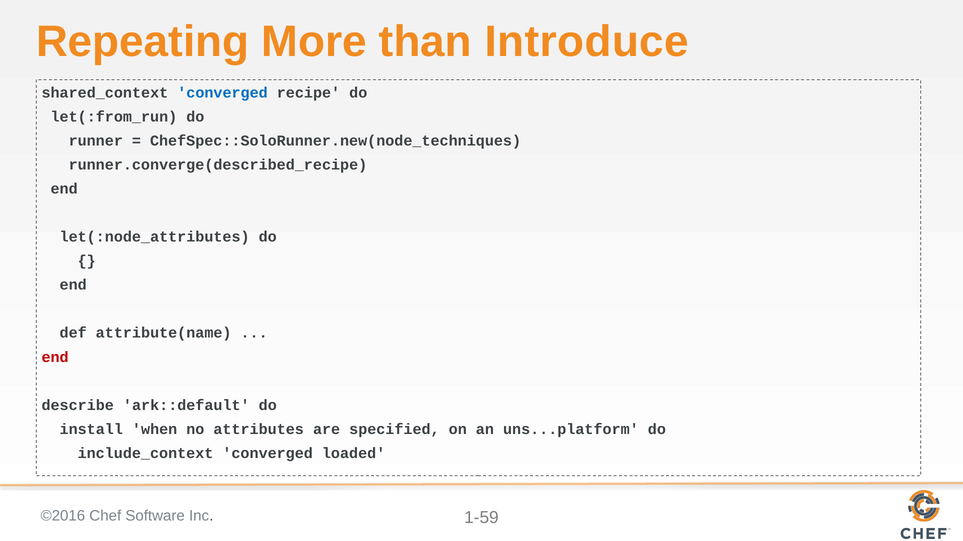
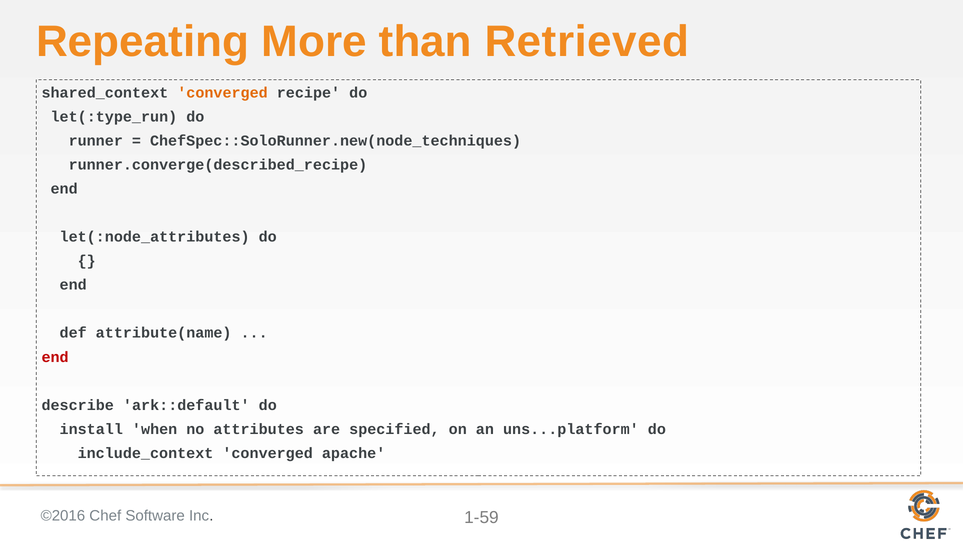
Introduce: Introduce -> Retrieved
converged at (223, 93) colour: blue -> orange
let(:from_run: let(:from_run -> let(:type_run
loaded: loaded -> apache
